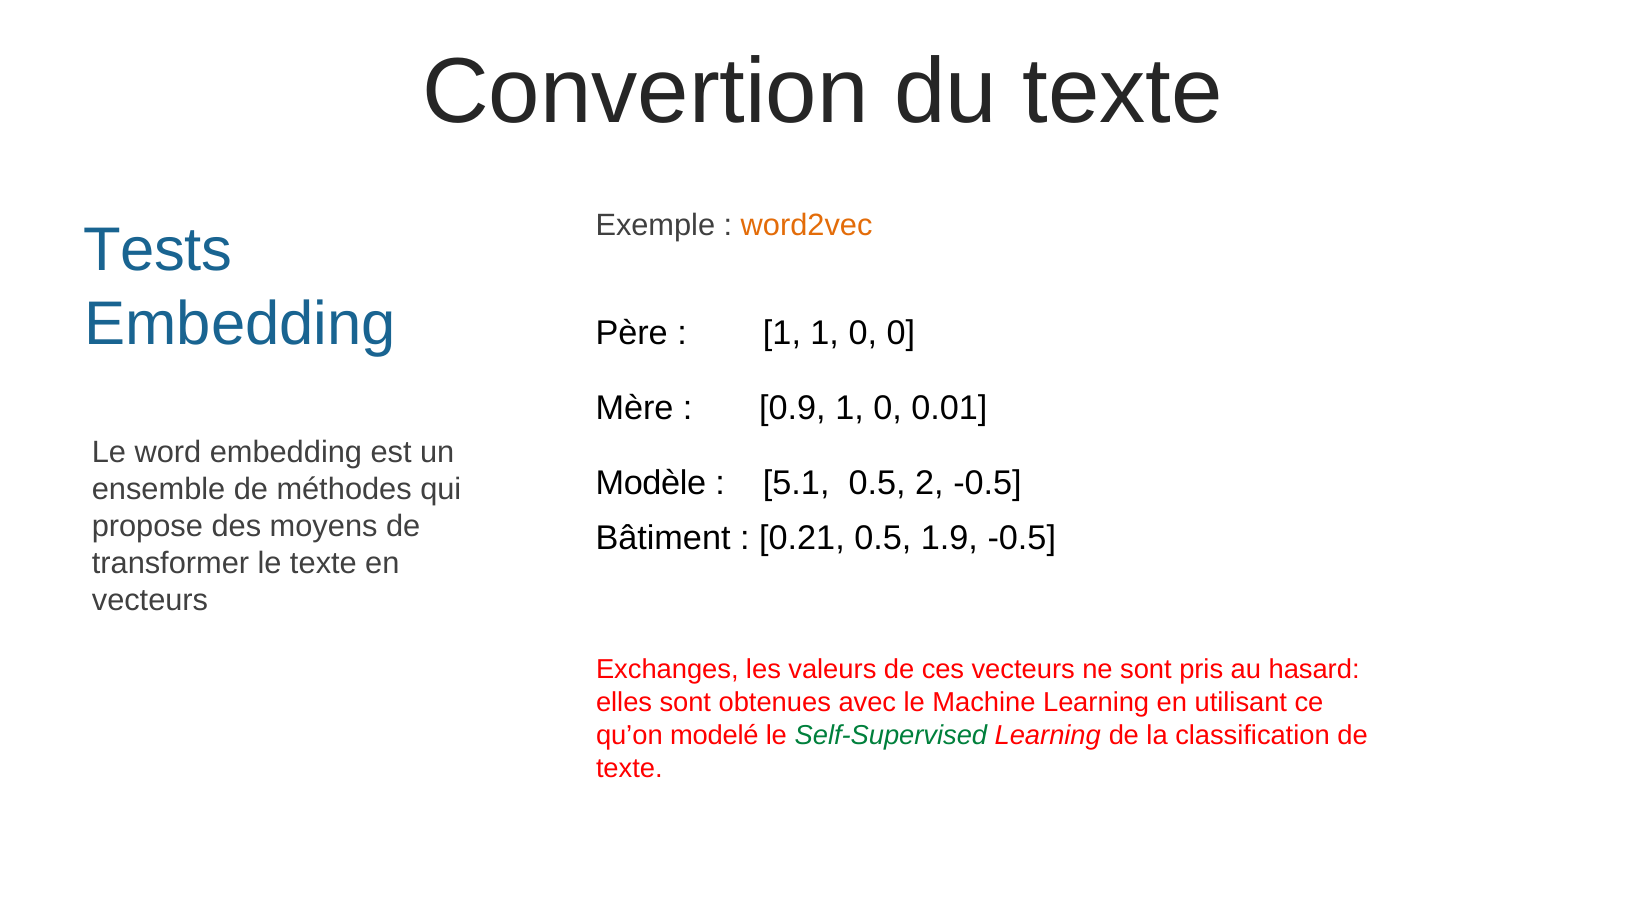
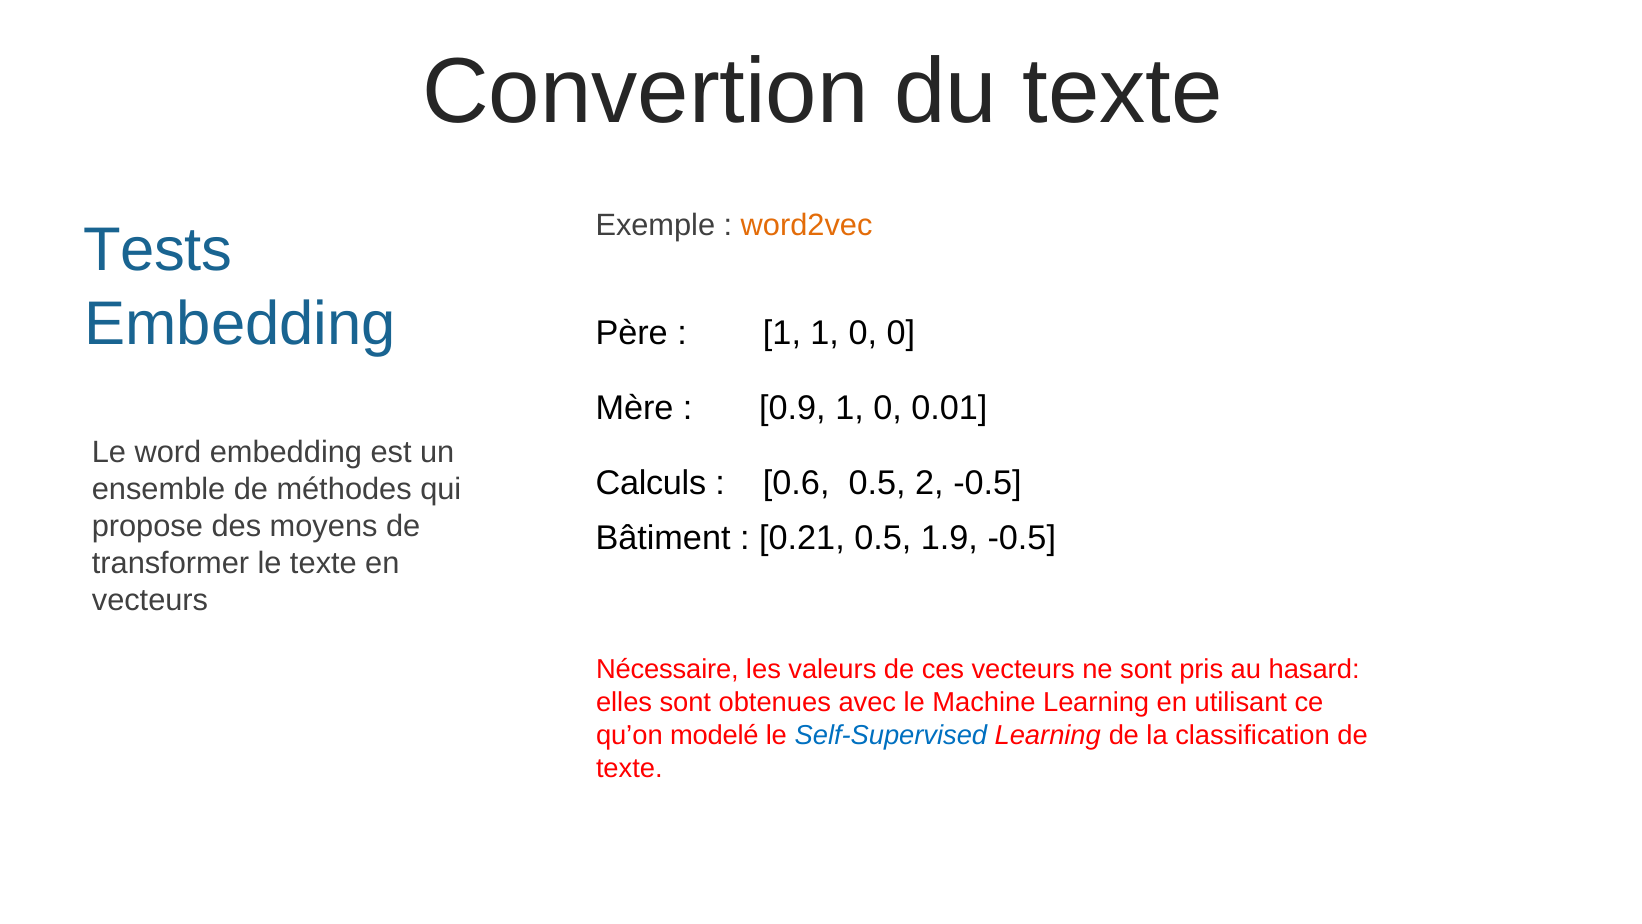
Modèle: Modèle -> Calculs
5.1: 5.1 -> 0.6
Exchanges: Exchanges -> Nécessaire
Self-Supervised colour: green -> blue
